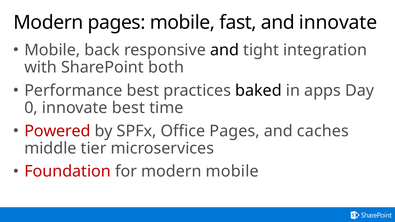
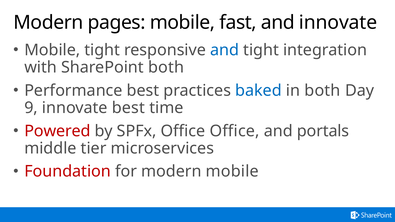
Mobile back: back -> tight
and at (225, 50) colour: black -> blue
baked colour: black -> blue
in apps: apps -> both
0: 0 -> 9
Office Pages: Pages -> Office
caches: caches -> portals
